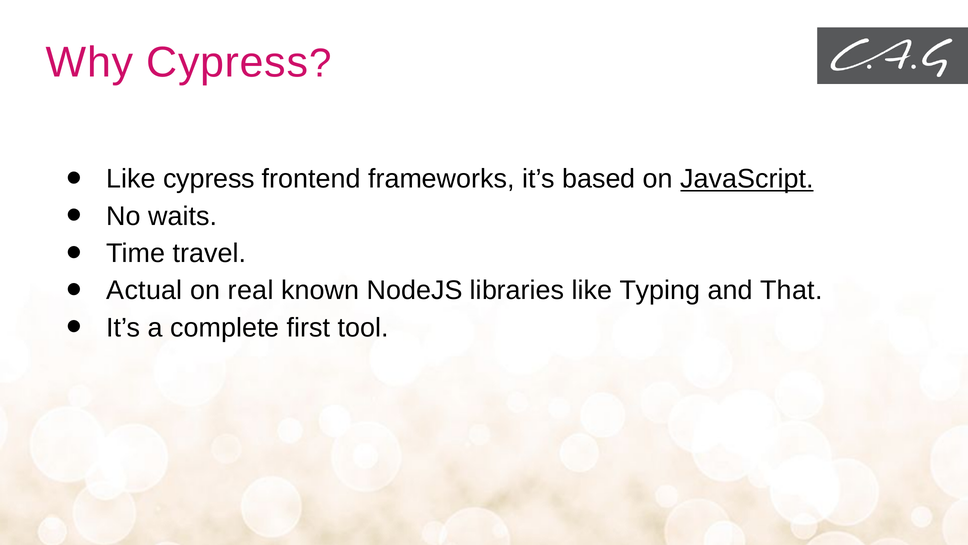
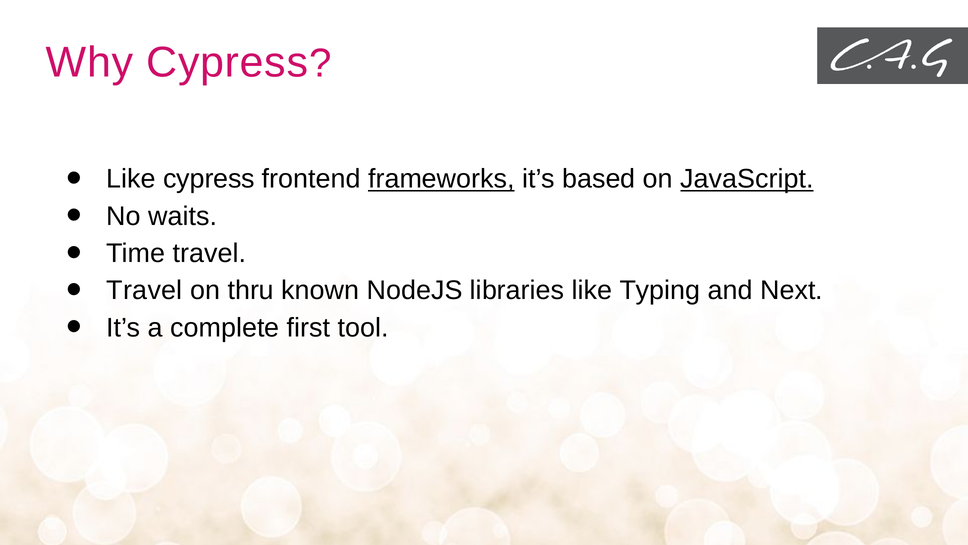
frameworks underline: none -> present
Actual at (144, 290): Actual -> Travel
real: real -> thru
That: That -> Next
